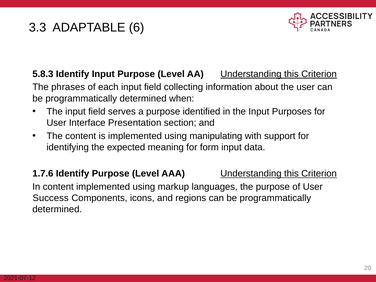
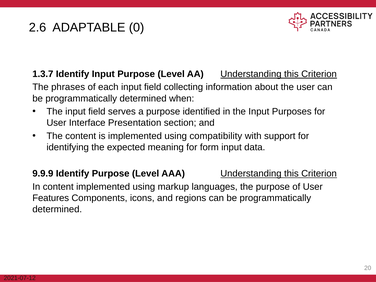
3.3: 3.3 -> 2.6
6: 6 -> 0
5.8.3: 5.8.3 -> 1.3.7
manipulating: manipulating -> compatibility
1.7.6: 1.7.6 -> 9.9.9
Success: Success -> Features
